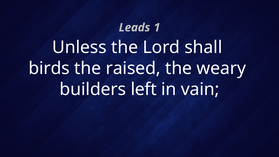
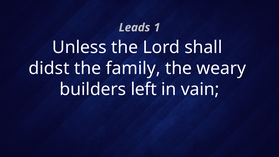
birds: birds -> didst
raised: raised -> family
